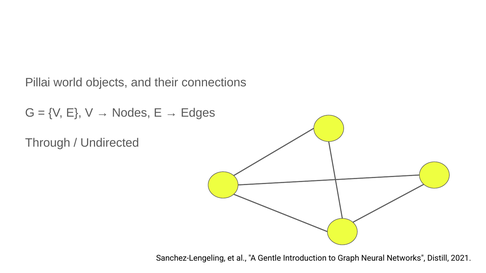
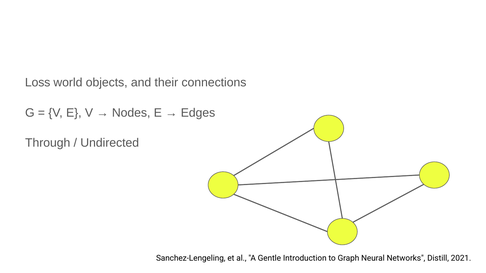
Pillai: Pillai -> Loss
